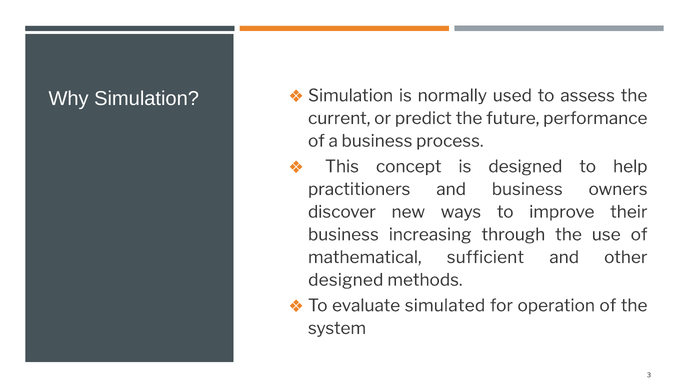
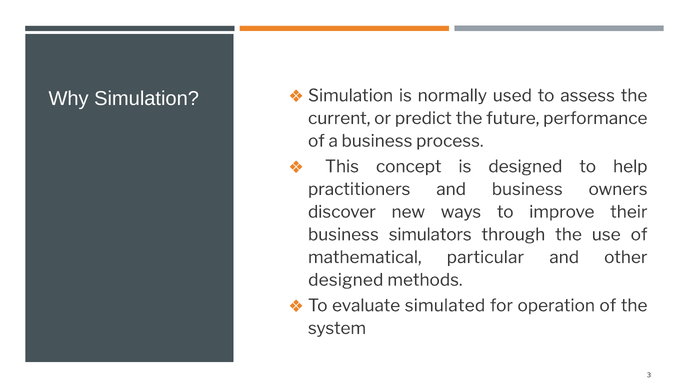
increasing: increasing -> simulators
sufficient: sufficient -> particular
